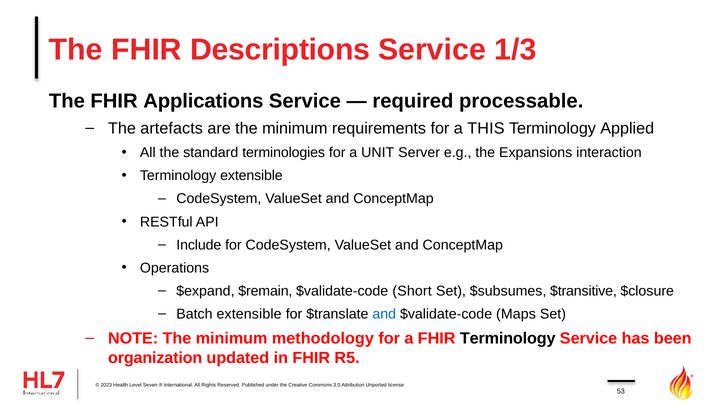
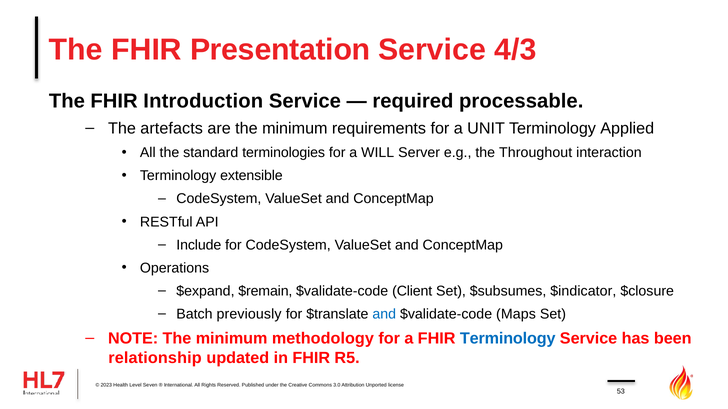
Descriptions: Descriptions -> Presentation
1/3: 1/3 -> 4/3
Applications: Applications -> Introduction
THIS: THIS -> UNIT
UNIT: UNIT -> WILL
Expansions: Expansions -> Throughout
Short: Short -> Client
$transitive: $transitive -> $indicator
Batch extensible: extensible -> previously
Terminology at (508, 339) colour: black -> blue
organization: organization -> relationship
